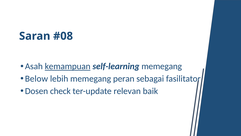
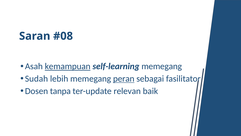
Below: Below -> Sudah
peran underline: none -> present
check: check -> tanpa
